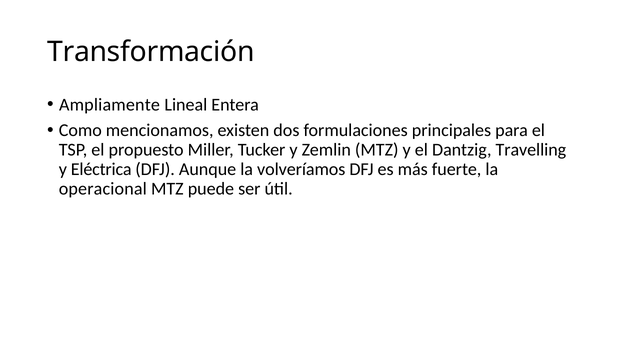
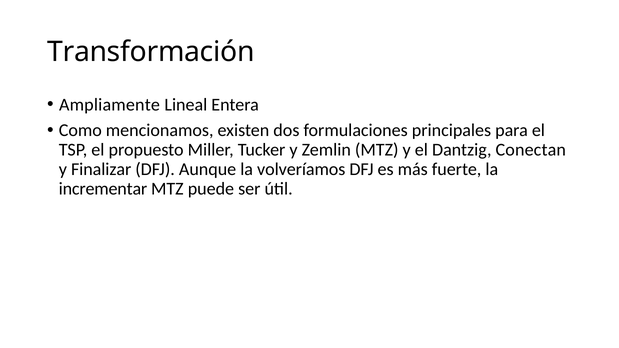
Travelling: Travelling -> Conectan
Eléctrica: Eléctrica -> Finalizar
operacional: operacional -> incrementar
